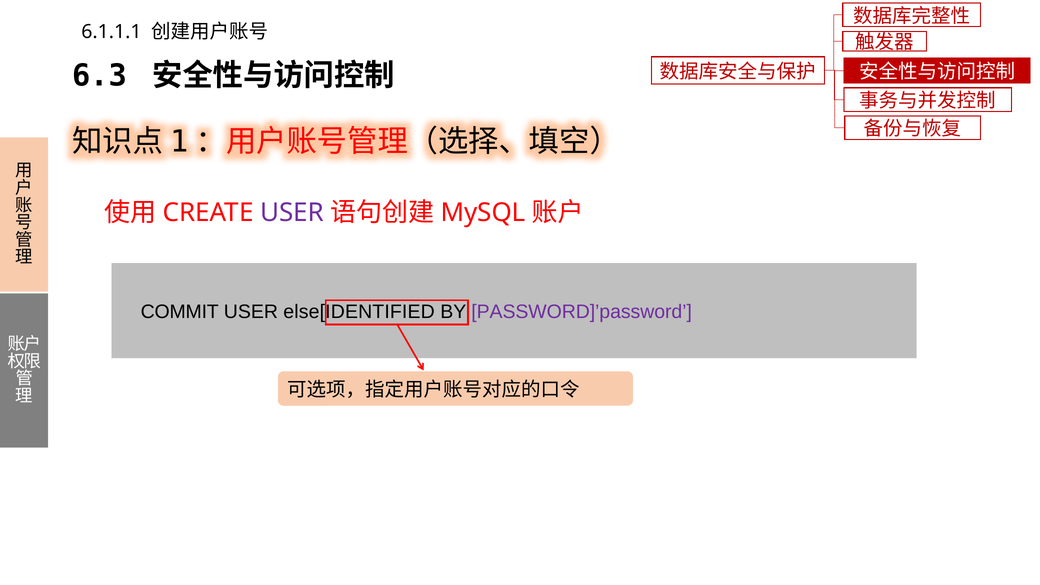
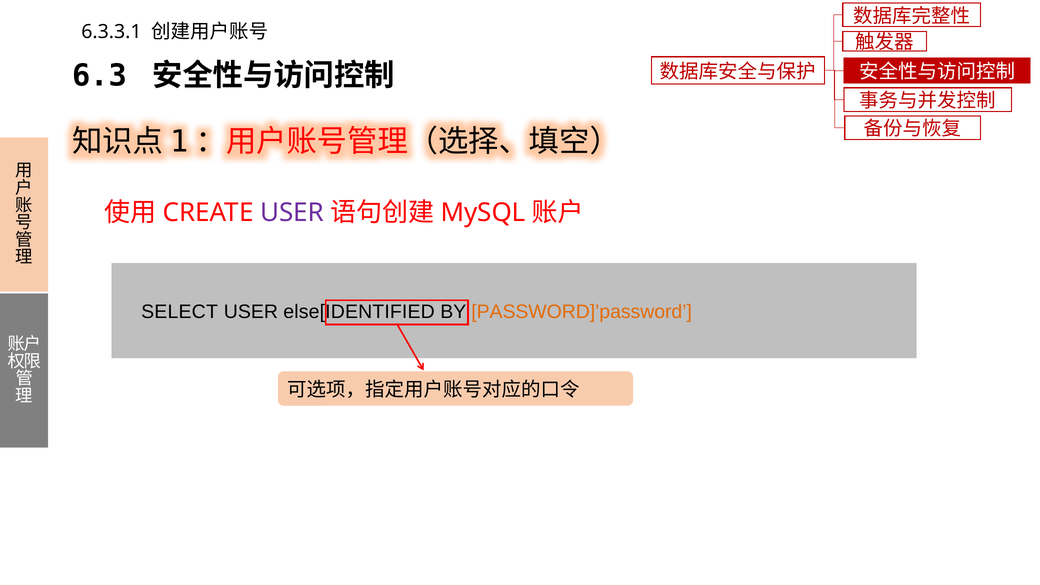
6.1.1.1: 6.1.1.1 -> 6.3.3.1
COMMIT: COMMIT -> SELECT
PASSWORD]’password colour: purple -> orange
